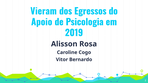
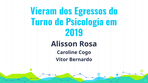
Apoio: Apoio -> Turno
